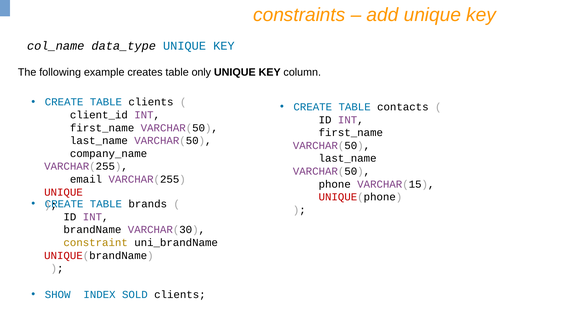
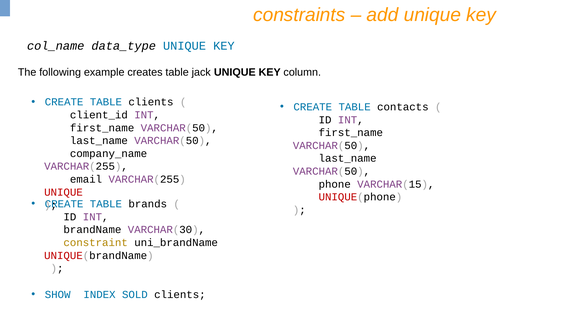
only: only -> jack
